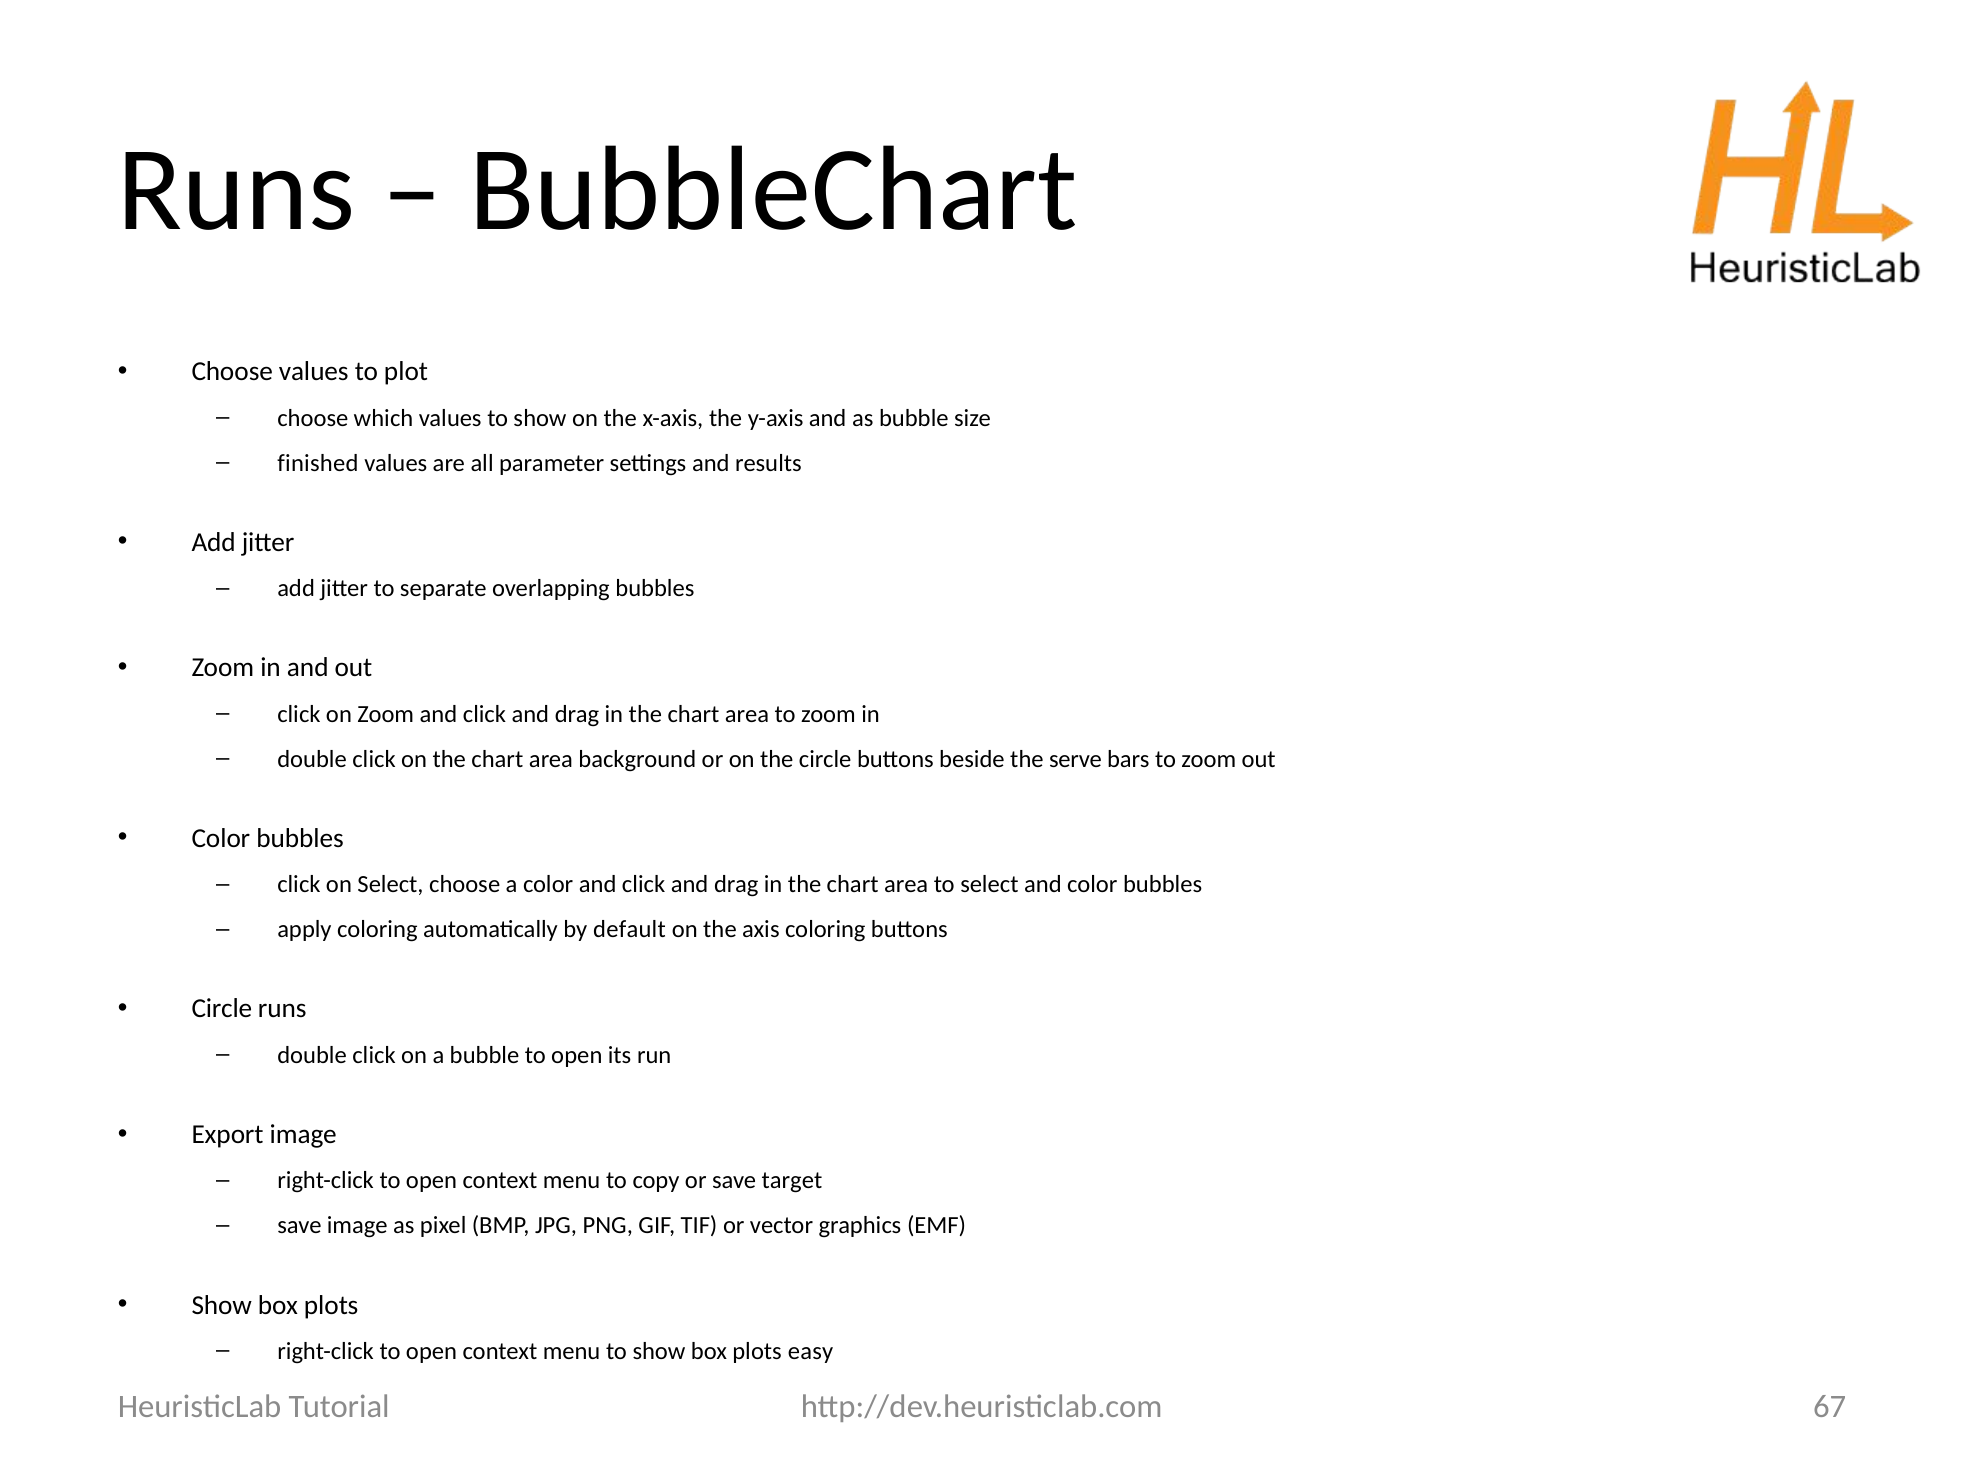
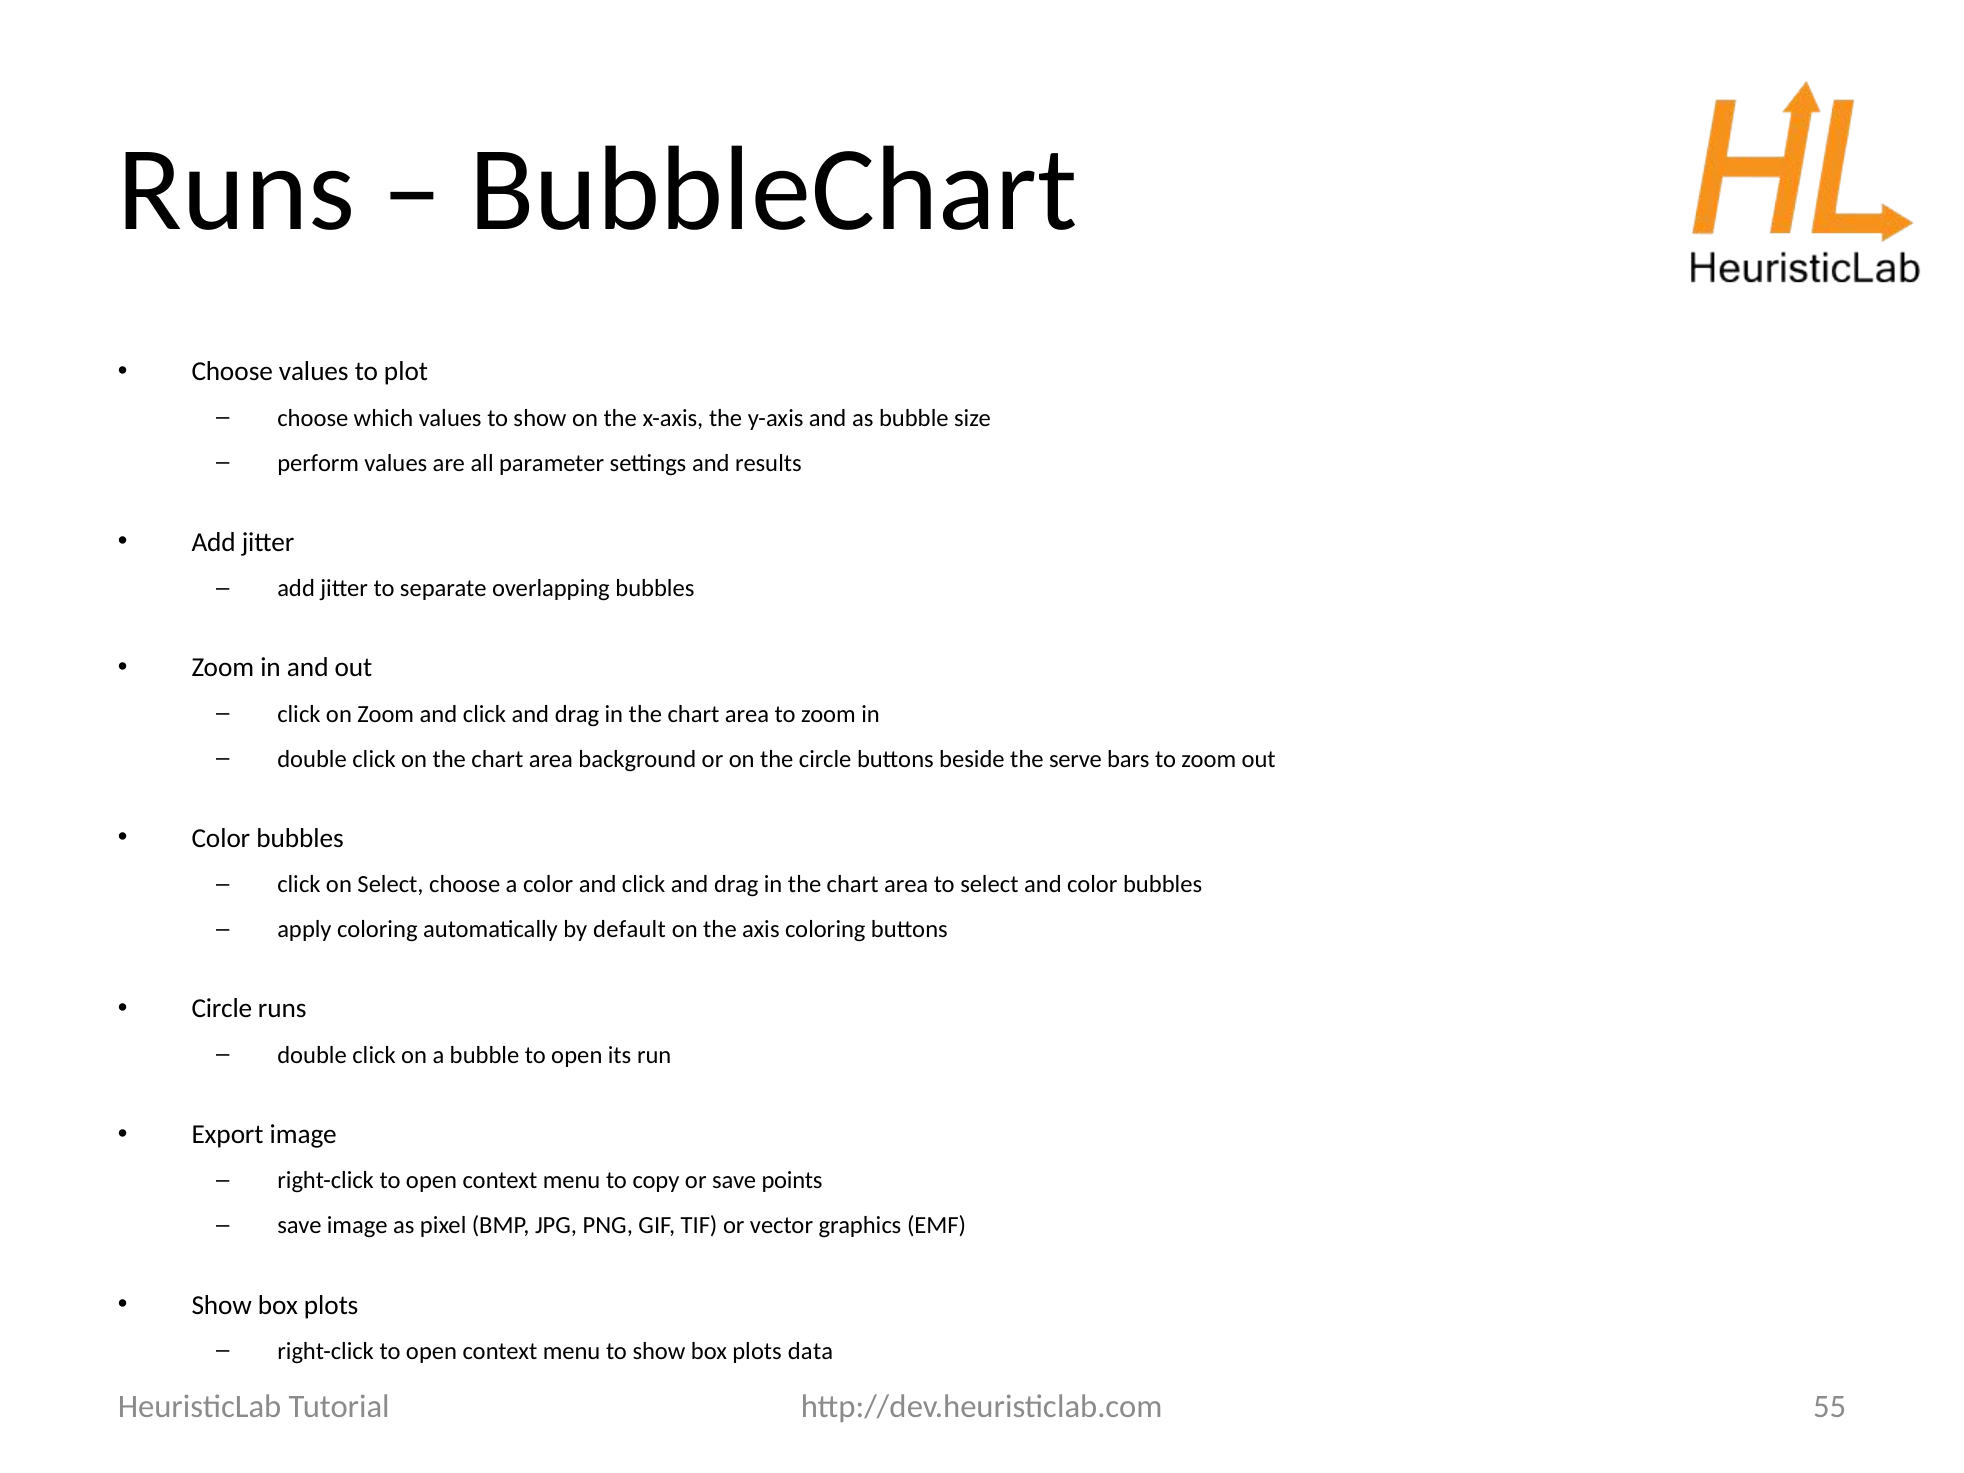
finished: finished -> perform
target: target -> points
easy: easy -> data
67: 67 -> 55
